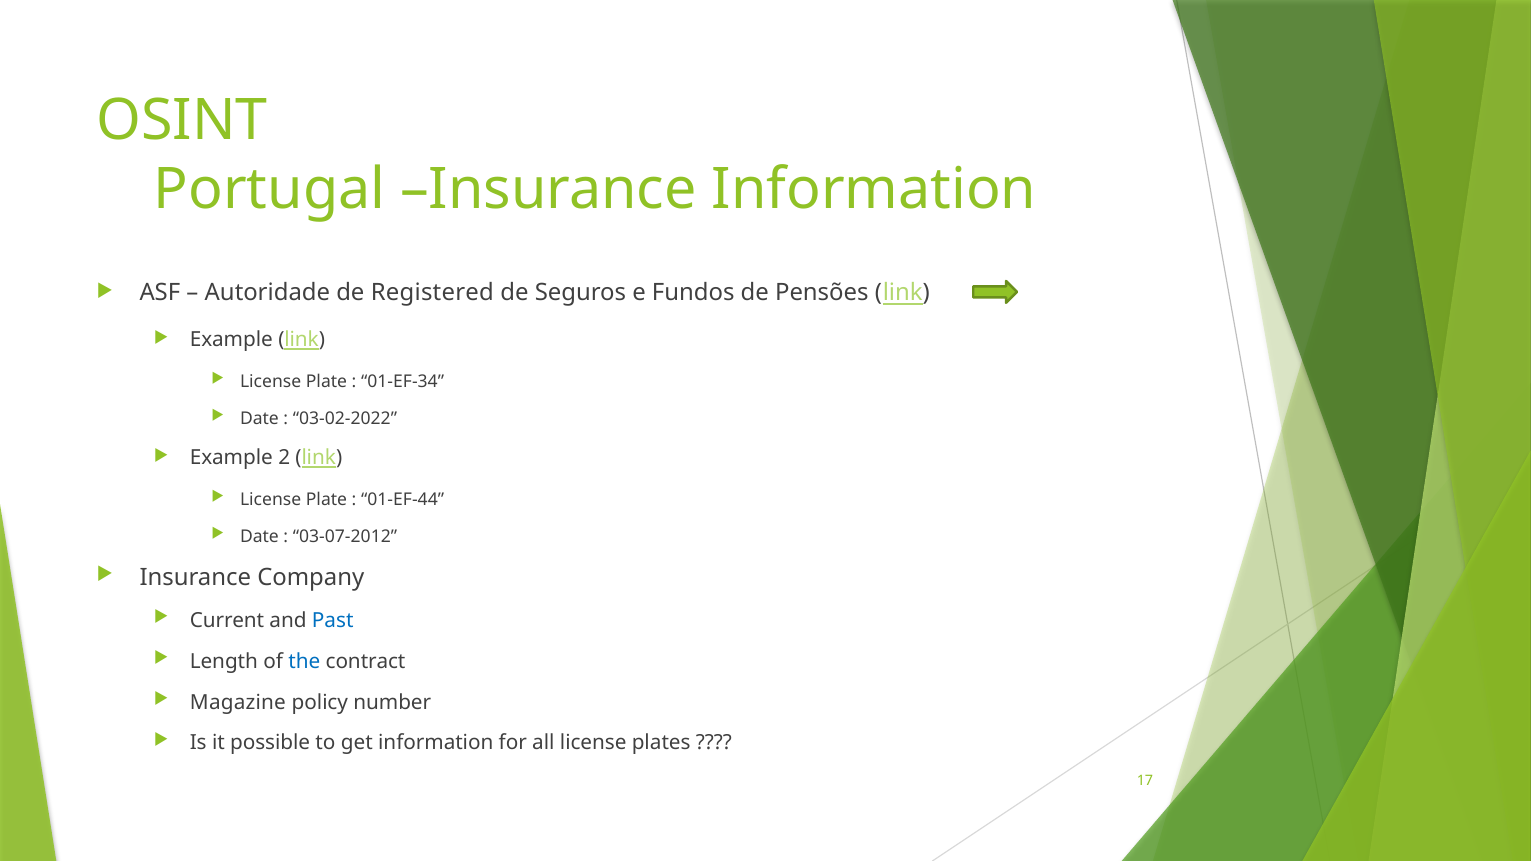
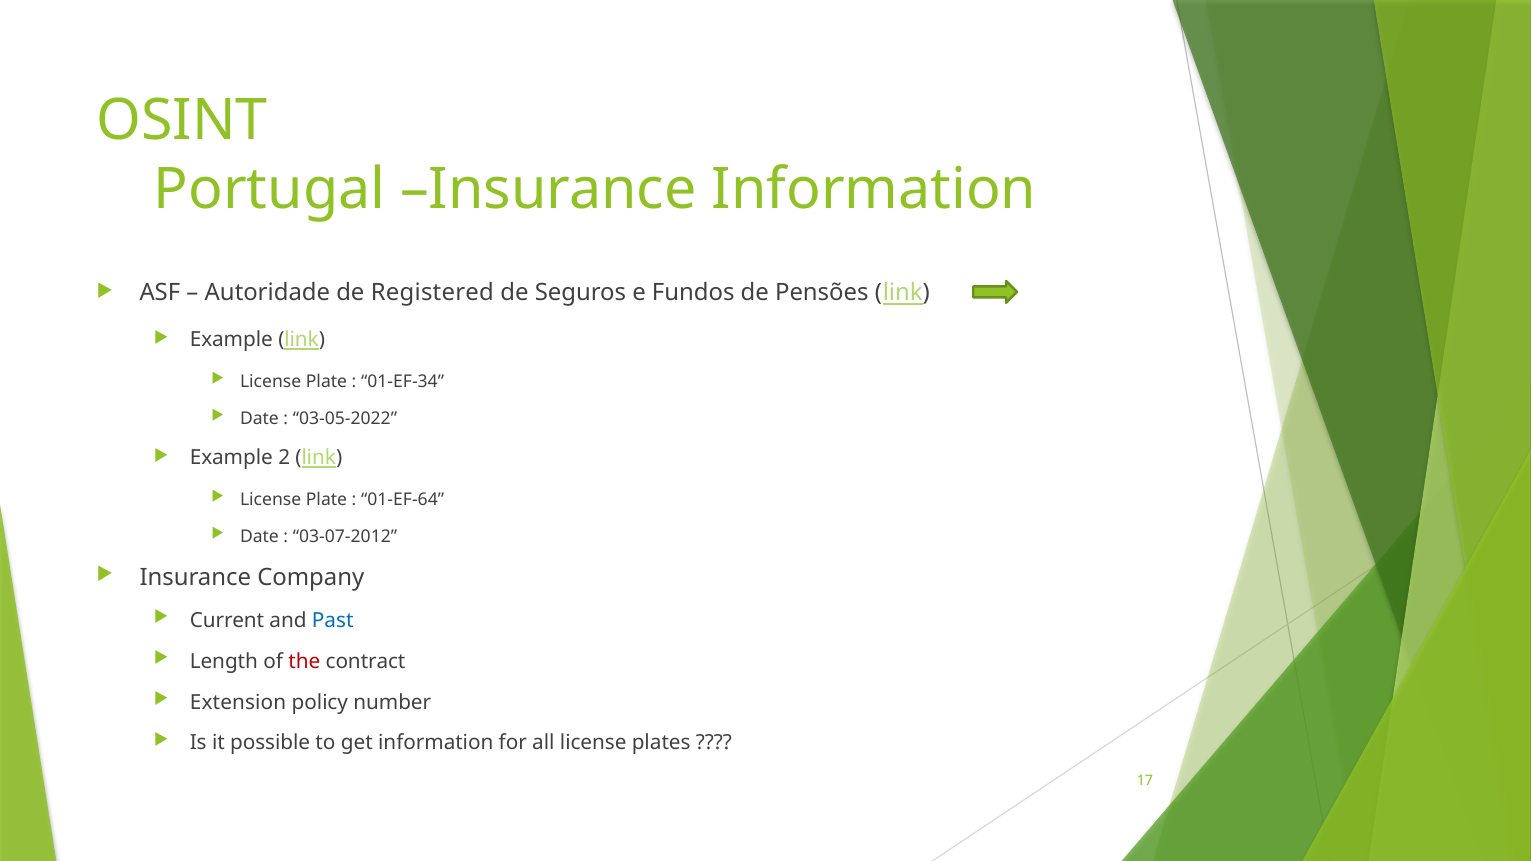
03-02-2022: 03-02-2022 -> 03-05-2022
01-EF-44: 01-EF-44 -> 01-EF-64
the colour: blue -> red
Magazine: Magazine -> Extension
